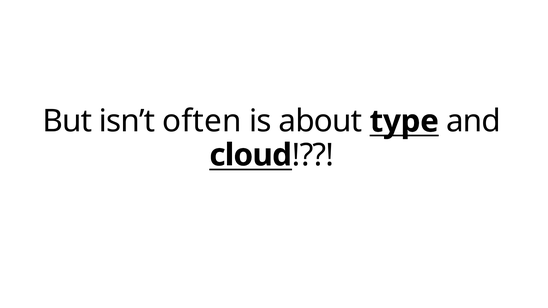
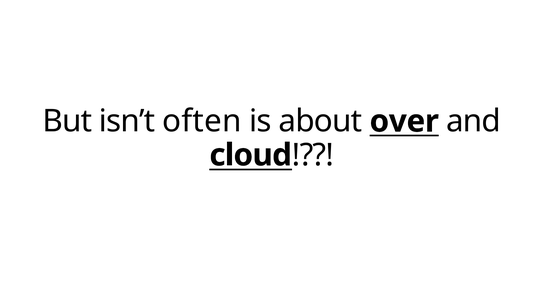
type: type -> over
